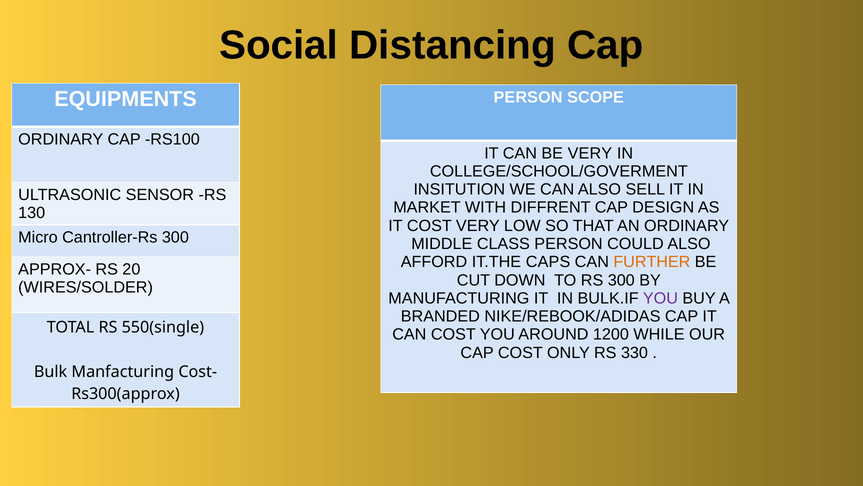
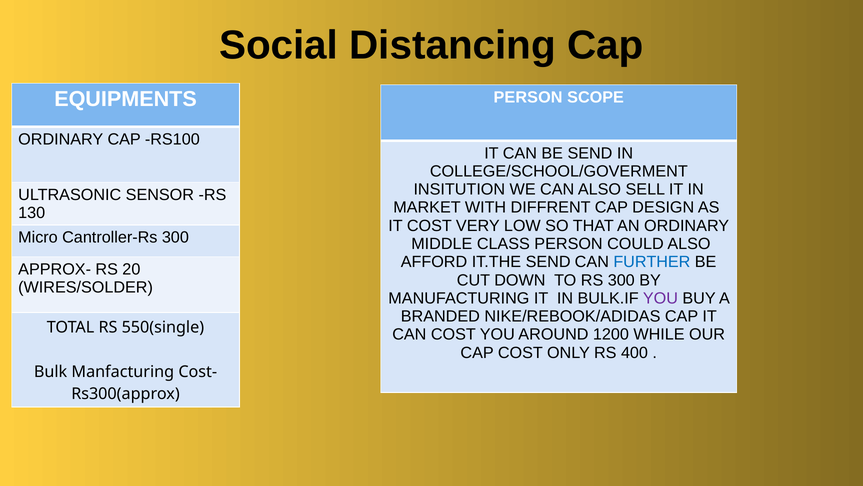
BE VERY: VERY -> SEND
IT.THE CAPS: CAPS -> SEND
FURTHER colour: orange -> blue
330: 330 -> 400
